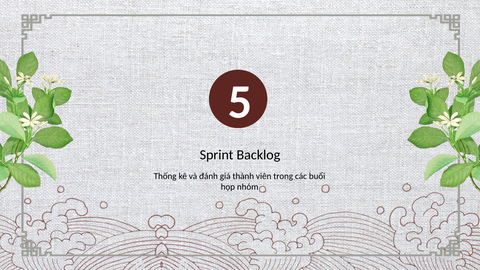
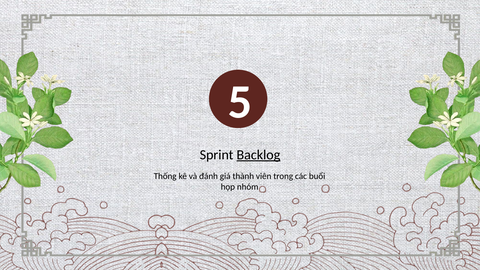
Backlog underline: none -> present
